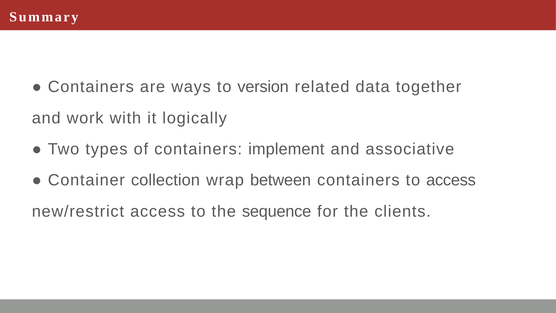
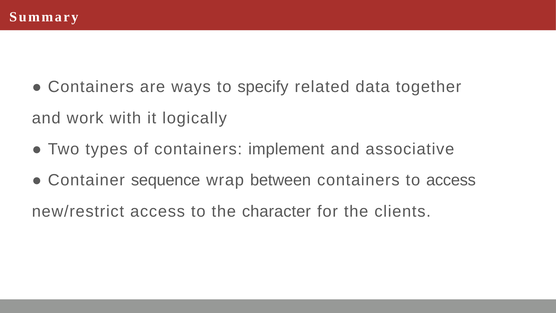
version: version -> specify
collection: collection -> sequence
sequence: sequence -> character
